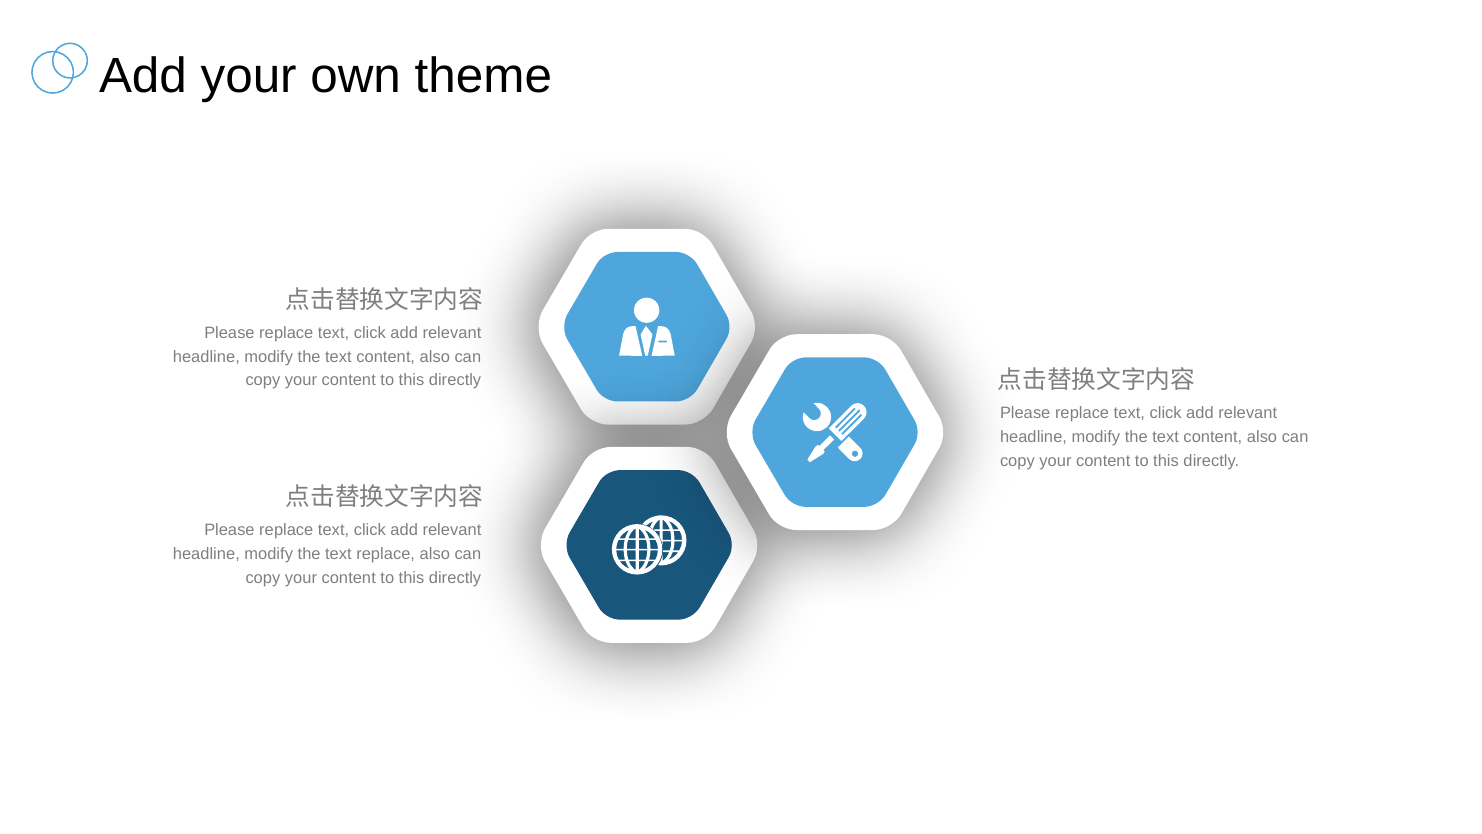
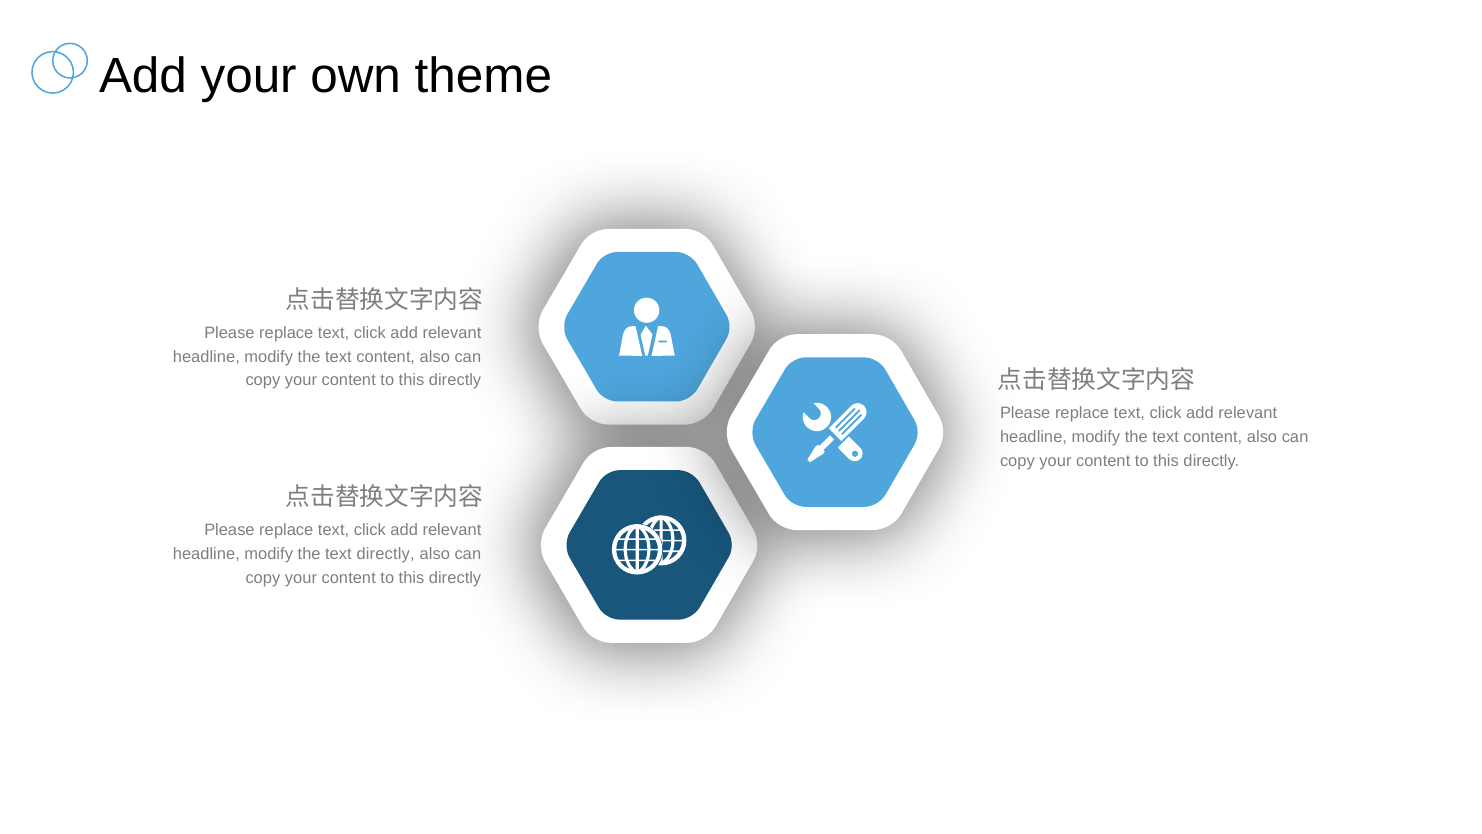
text replace: replace -> directly
